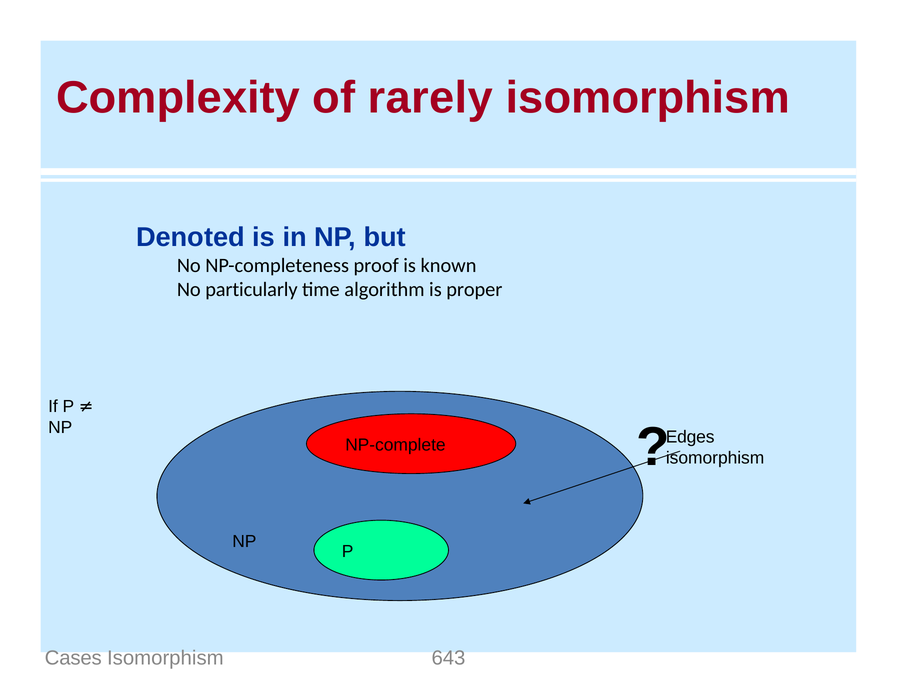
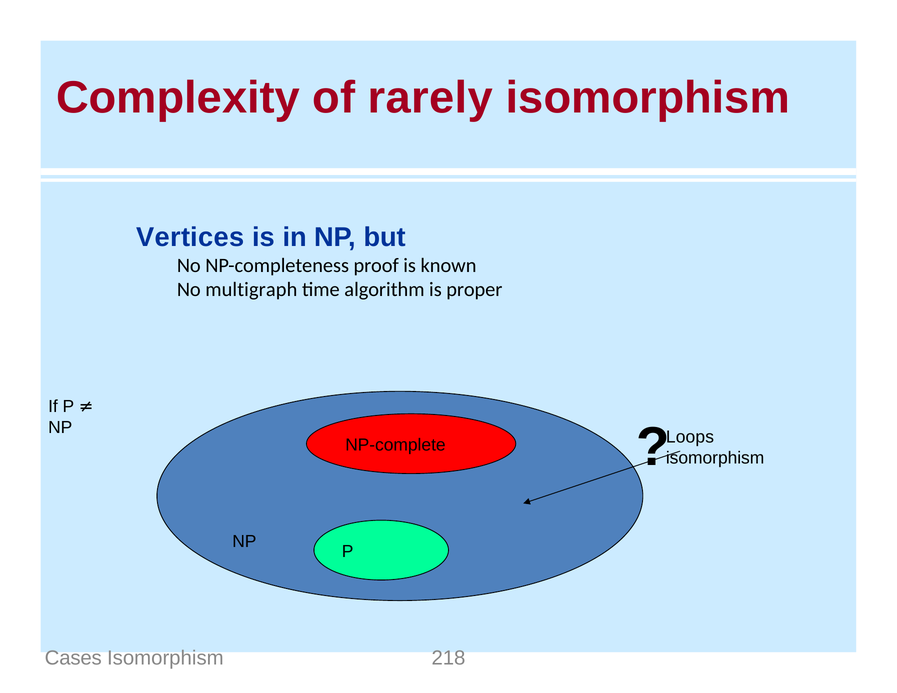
Denoted: Denoted -> Vertices
particularly: particularly -> multigraph
Edges: Edges -> Loops
643: 643 -> 218
